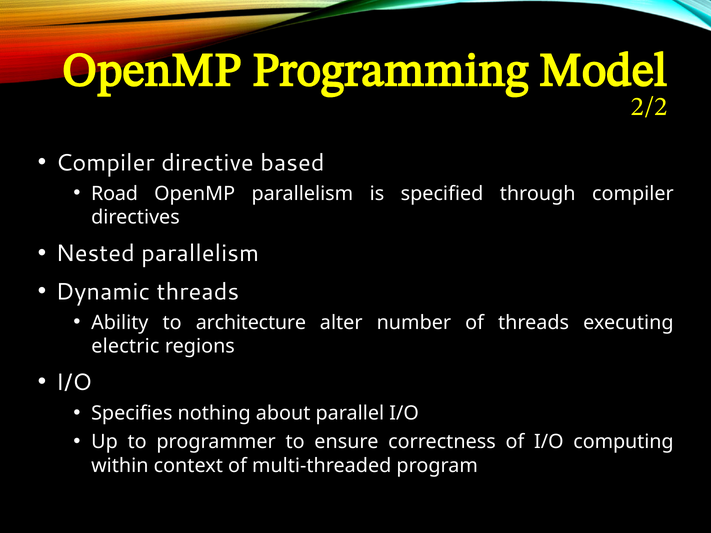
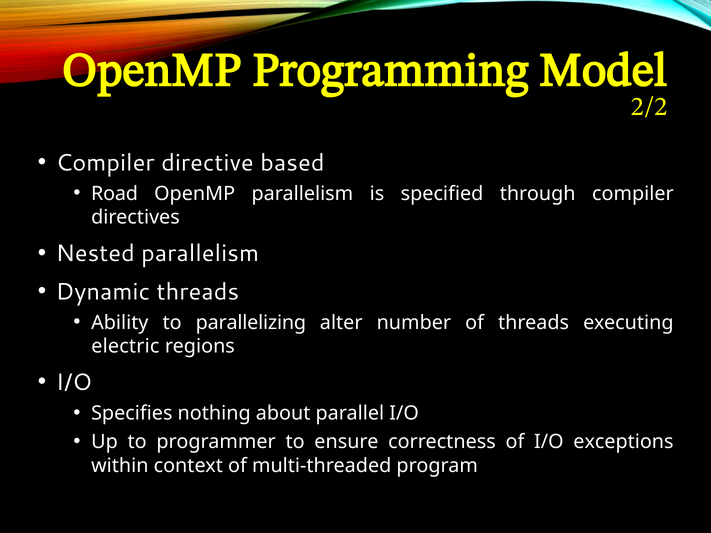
architecture: architecture -> parallelizing
computing: computing -> exceptions
